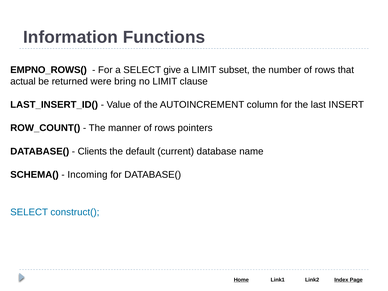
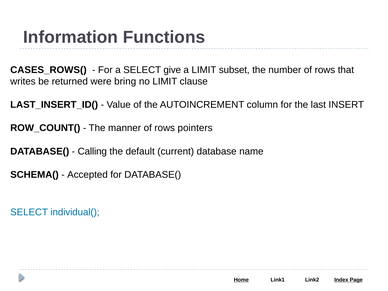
EMPNO_ROWS(: EMPNO_ROWS( -> CASES_ROWS(
actual: actual -> writes
Clients: Clients -> Calling
Incoming: Incoming -> Accepted
construct(: construct( -> individual(
